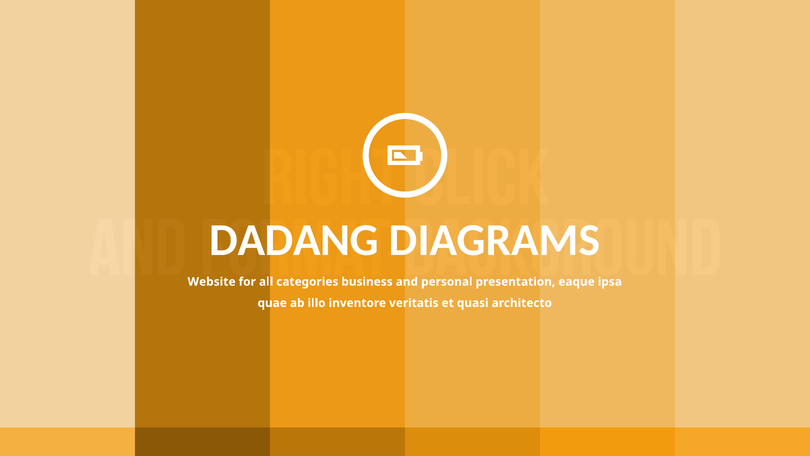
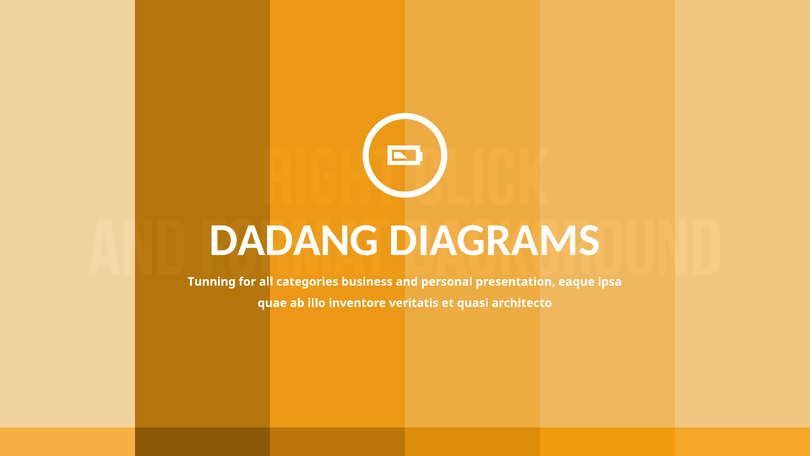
Website: Website -> Tunning
